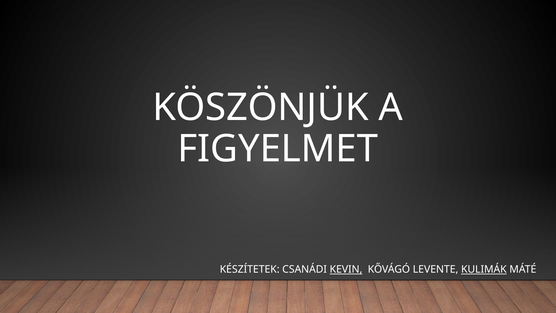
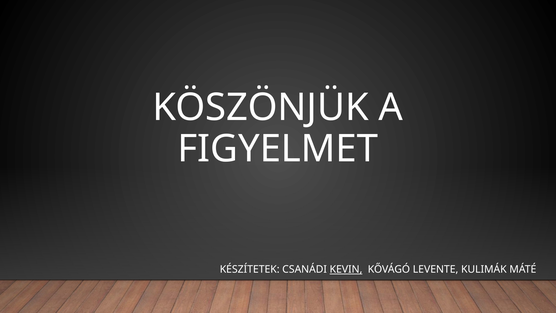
KULIMÁK underline: present -> none
